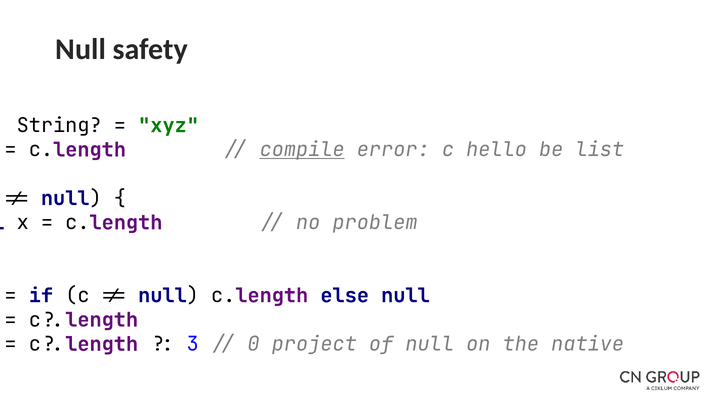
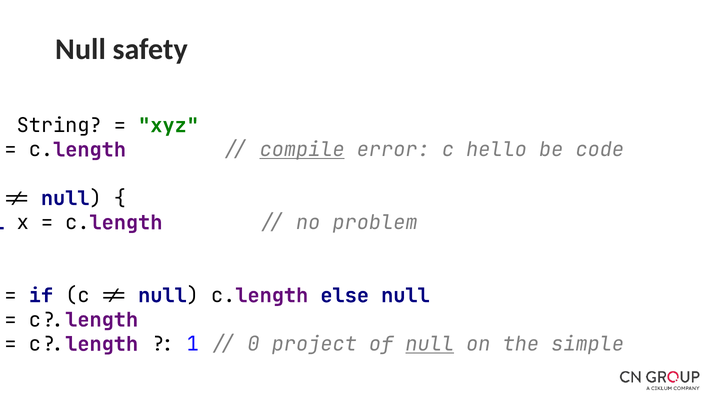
list: list -> code
3: 3 -> 1
null at (430, 344) underline: none -> present
native: native -> simple
